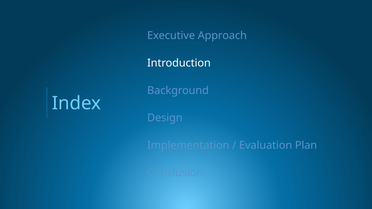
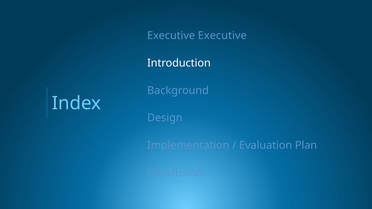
Executive Approach: Approach -> Executive
